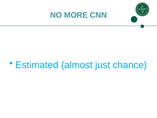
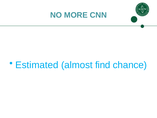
just: just -> find
